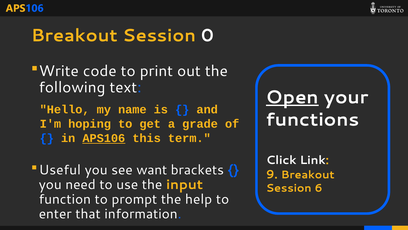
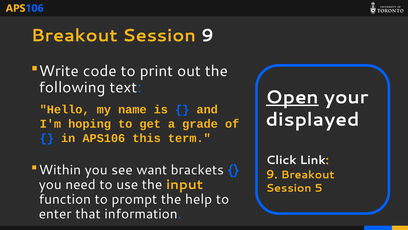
Session 0: 0 -> 9
functions: functions -> displayed
APS106 underline: present -> none
Useful: Useful -> Within
6: 6 -> 5
